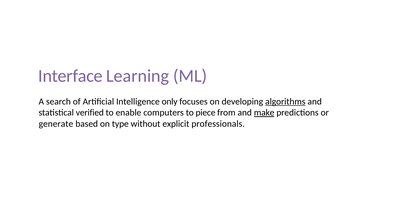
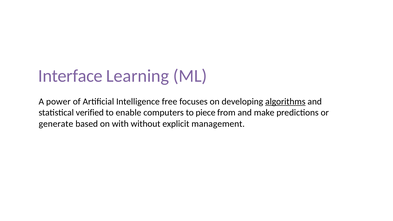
search: search -> power
only: only -> free
make underline: present -> none
type: type -> with
professionals: professionals -> management
